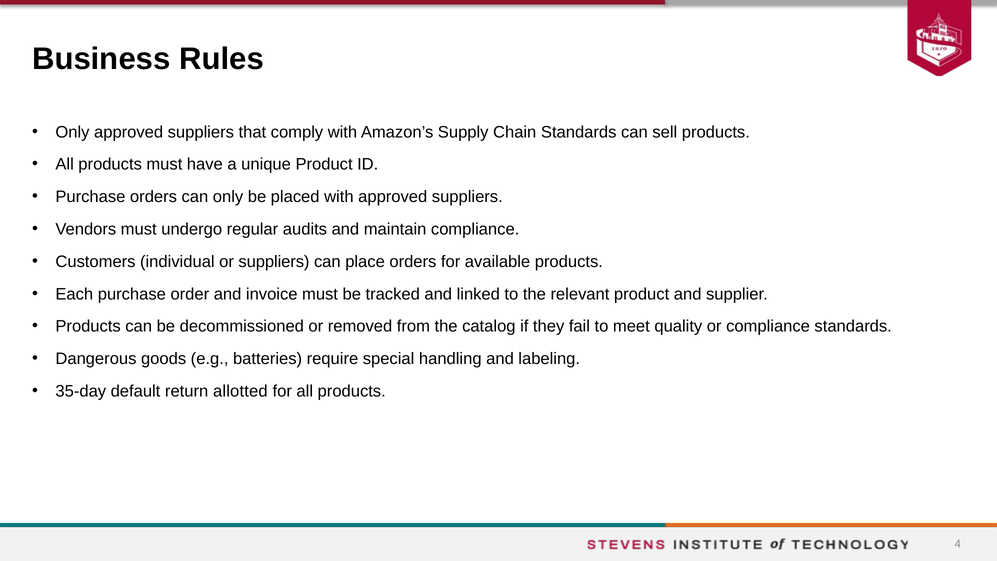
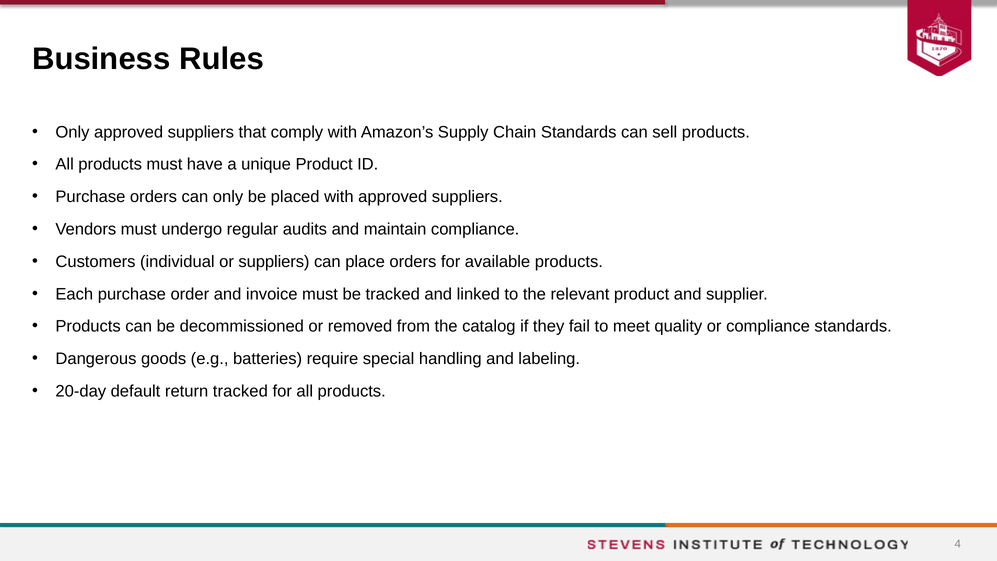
35-day: 35-day -> 20-day
return allotted: allotted -> tracked
